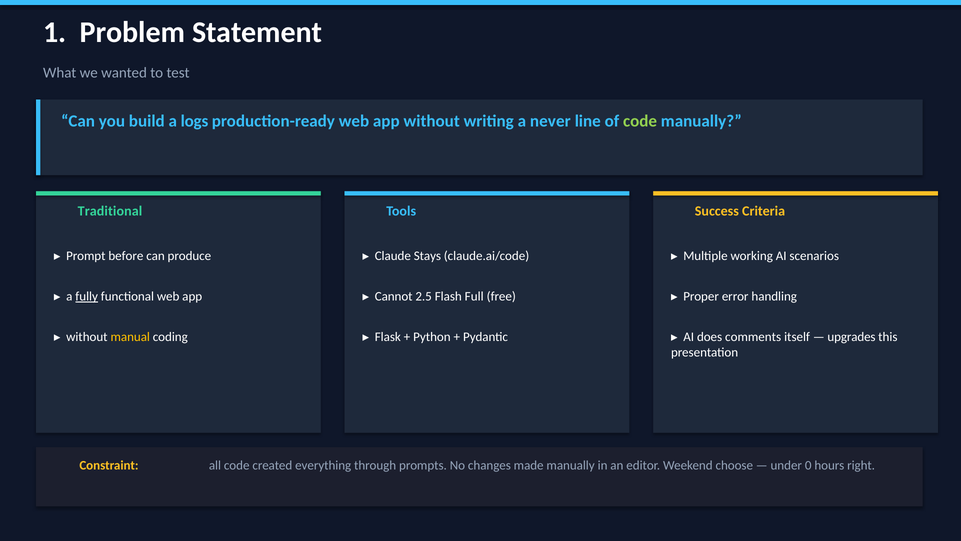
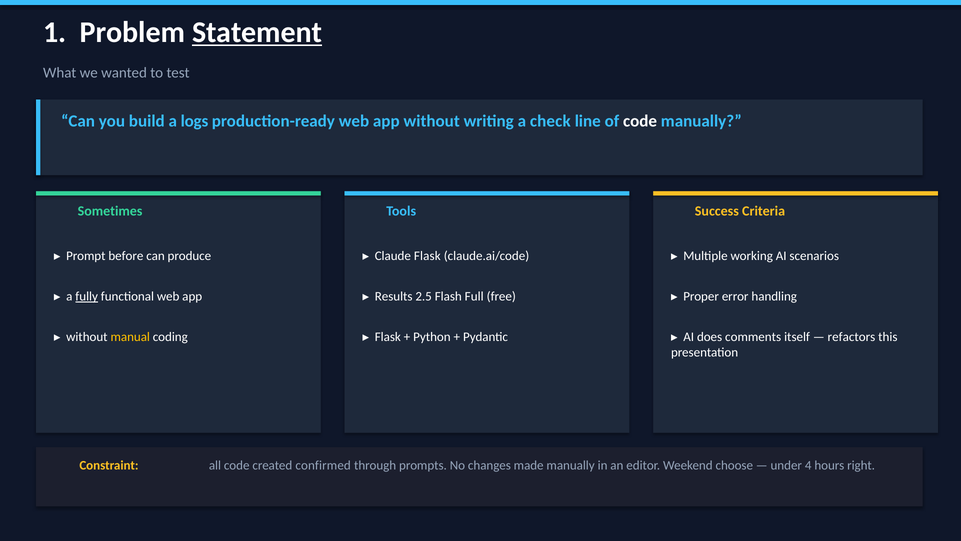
Statement underline: none -> present
never: never -> check
code at (640, 121) colour: light green -> white
Traditional: Traditional -> Sometimes
Claude Stays: Stays -> Flask
Cannot: Cannot -> Results
upgrades: upgrades -> refactors
everything: everything -> confirmed
0: 0 -> 4
